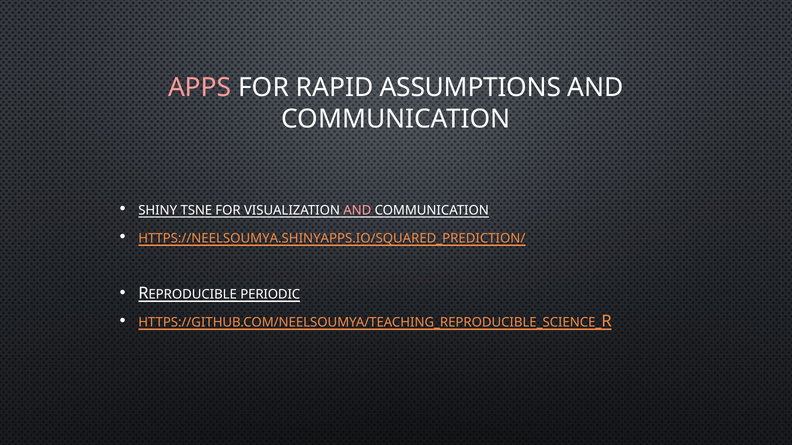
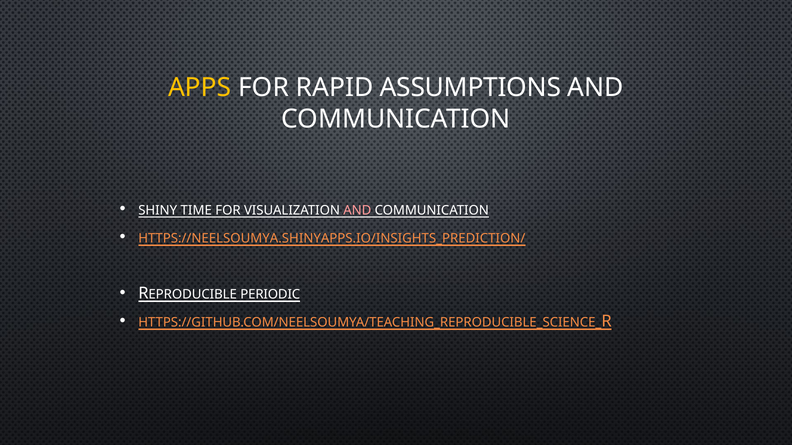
APPS colour: pink -> yellow
TSNE: TSNE -> TIME
HTTPS://NEELSOUMYA.SHINYAPPS.IO/SQUARED_PREDICTION/: HTTPS://NEELSOUMYA.SHINYAPPS.IO/SQUARED_PREDICTION/ -> HTTPS://NEELSOUMYA.SHINYAPPS.IO/INSIGHTS_PREDICTION/
